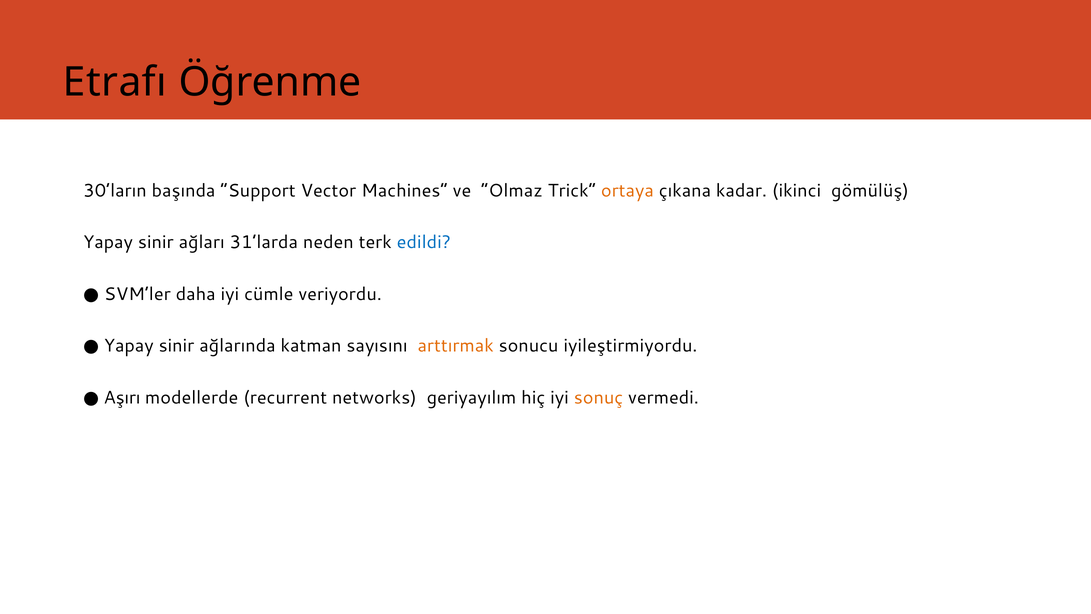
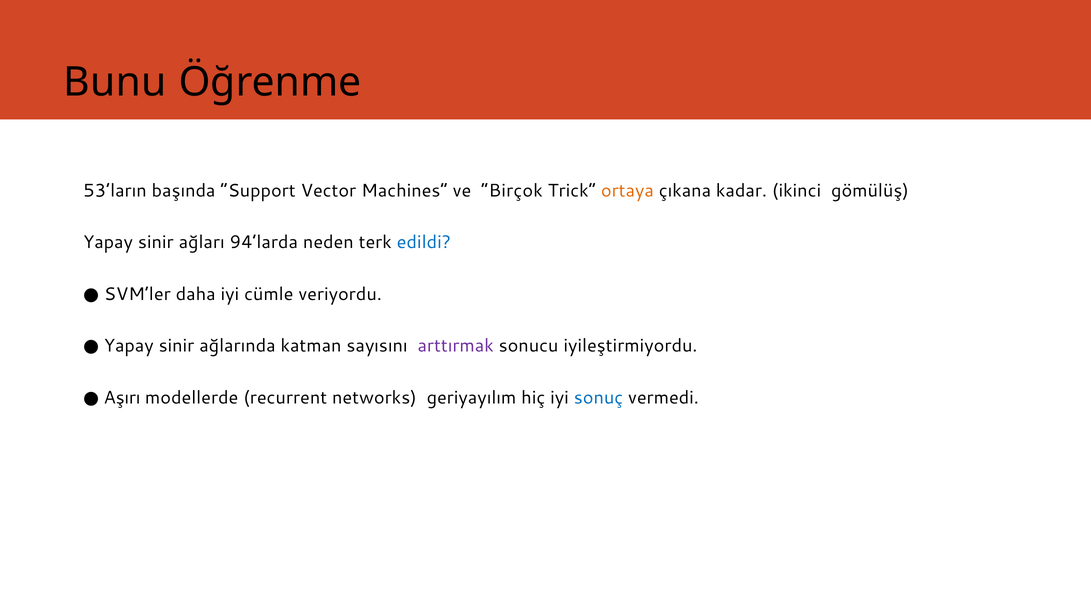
Etrafı: Etrafı -> Bunu
30’ların: 30’ların -> 53’ların
Olmaz: Olmaz -> Birçok
31’larda: 31’larda -> 94’larda
arttırmak colour: orange -> purple
sonuç colour: orange -> blue
